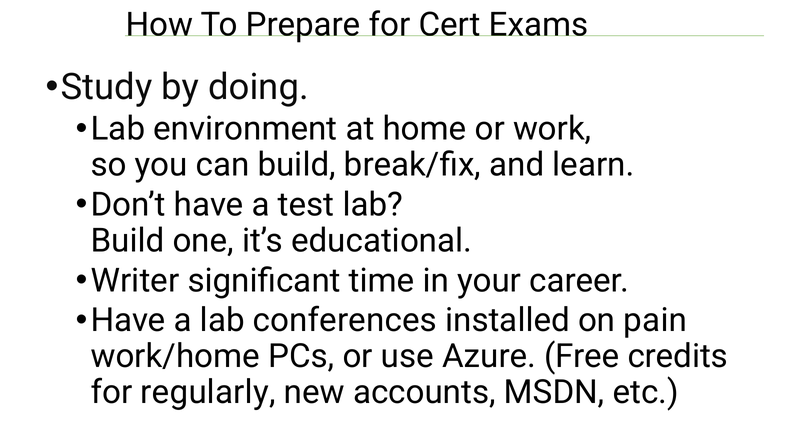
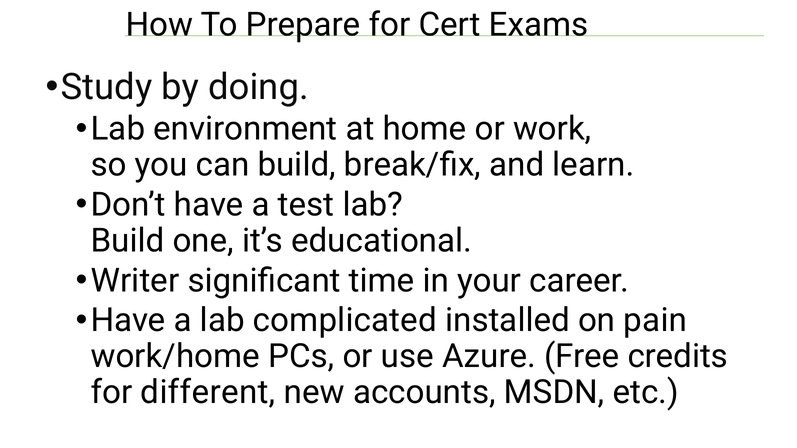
conferences: conferences -> complicated
regularly: regularly -> different
